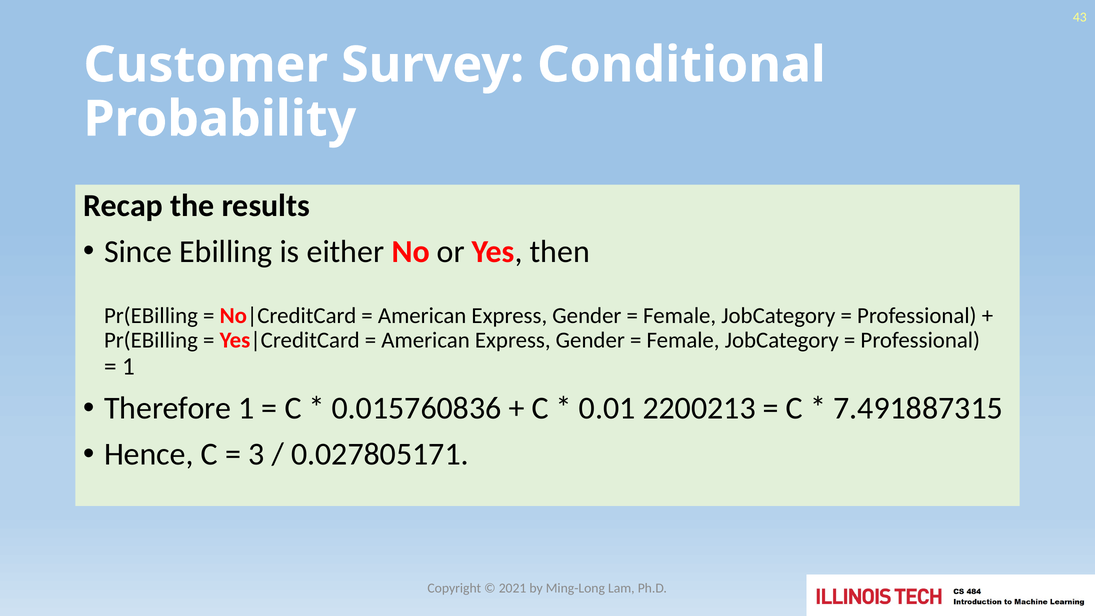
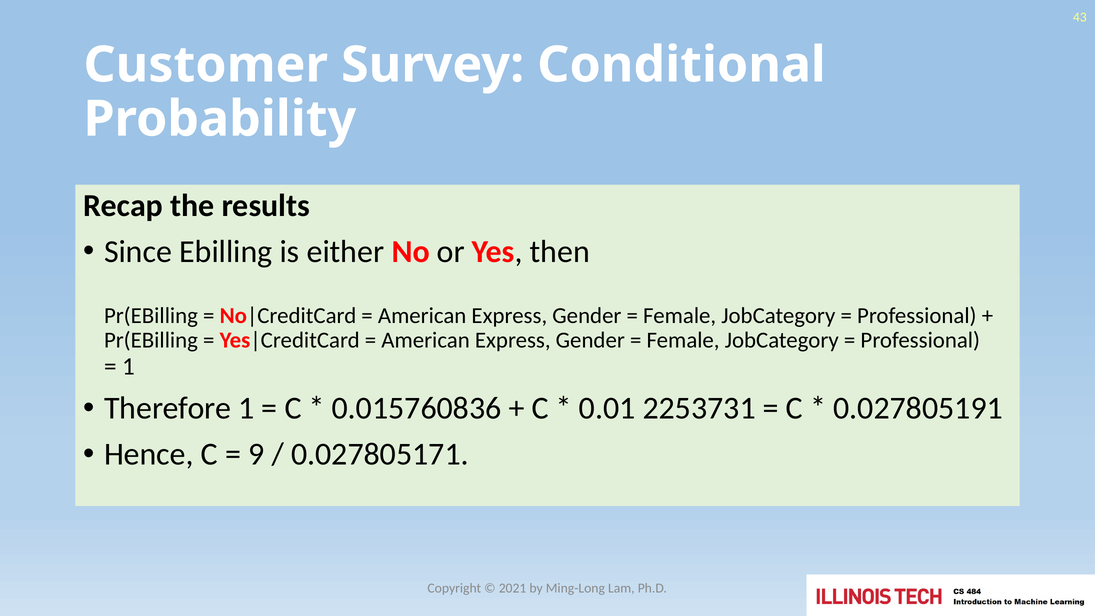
2200213: 2200213 -> 2253731
7.491887315: 7.491887315 -> 0.027805191
3: 3 -> 9
